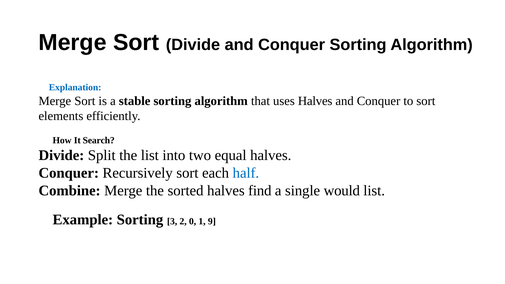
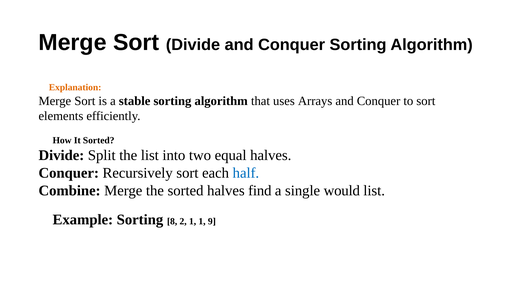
Explanation colour: blue -> orange
uses Halves: Halves -> Arrays
It Search: Search -> Sorted
3: 3 -> 8
2 0: 0 -> 1
